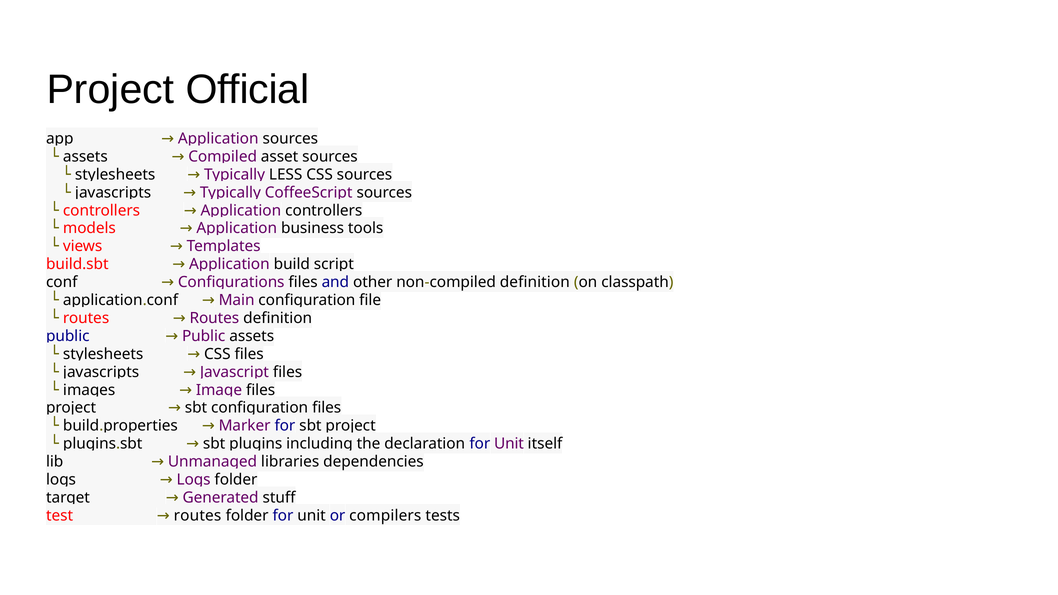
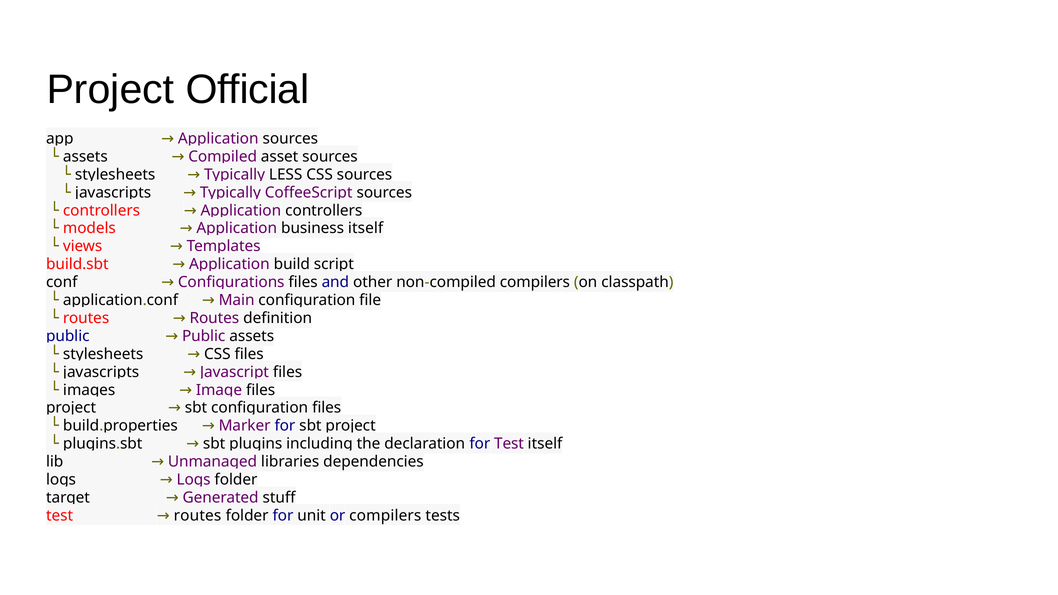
business tools: tools -> itself
non-compiled definition: definition -> compilers
Unit at (509, 444): Unit -> Test
